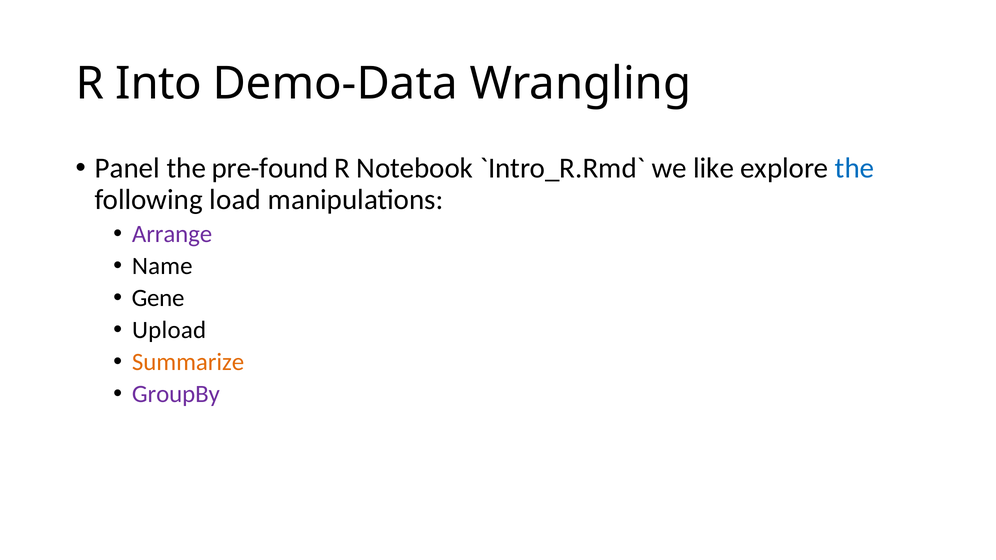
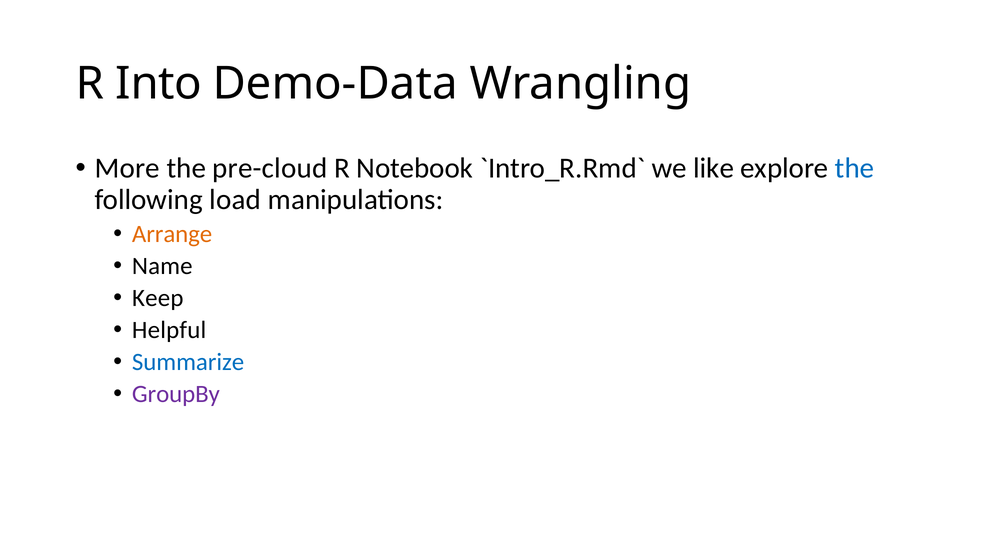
Panel: Panel -> More
pre-found: pre-found -> pre-cloud
Arrange colour: purple -> orange
Gene: Gene -> Keep
Upload: Upload -> Helpful
Summarize colour: orange -> blue
